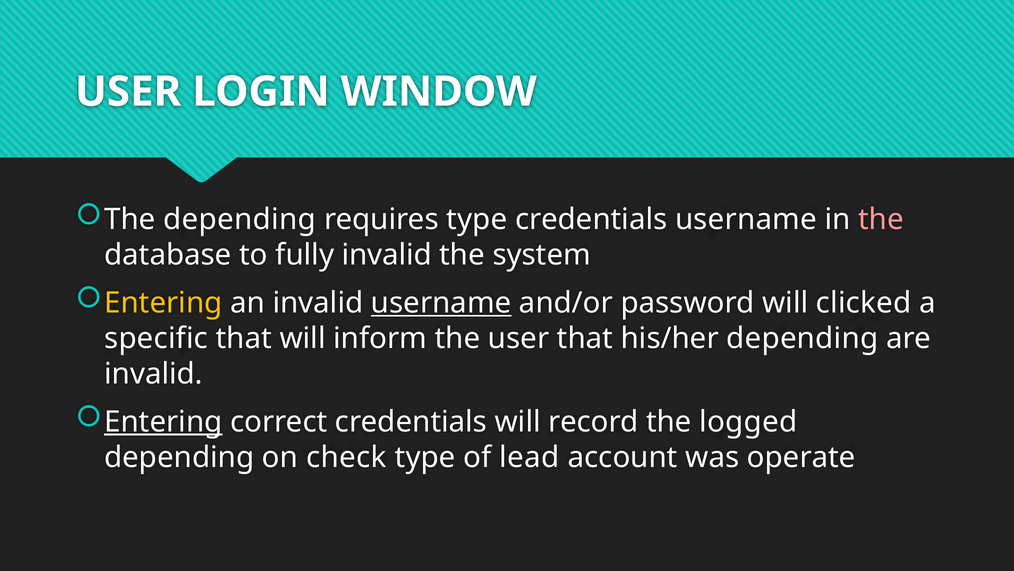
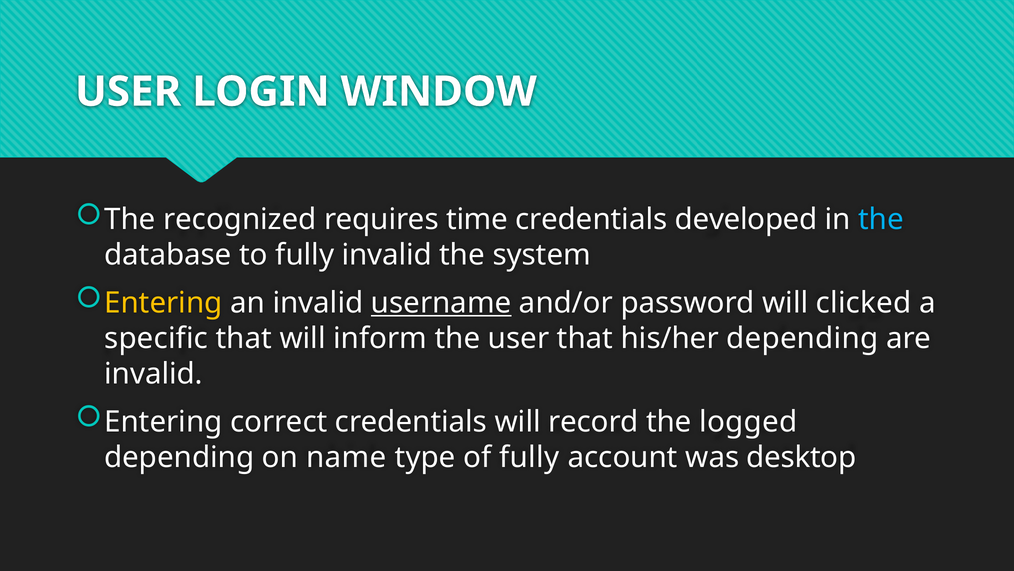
The depending: depending -> recognized
requires type: type -> time
credentials username: username -> developed
the at (881, 219) colour: pink -> light blue
Entering at (163, 421) underline: present -> none
check: check -> name
of lead: lead -> fully
operate: operate -> desktop
